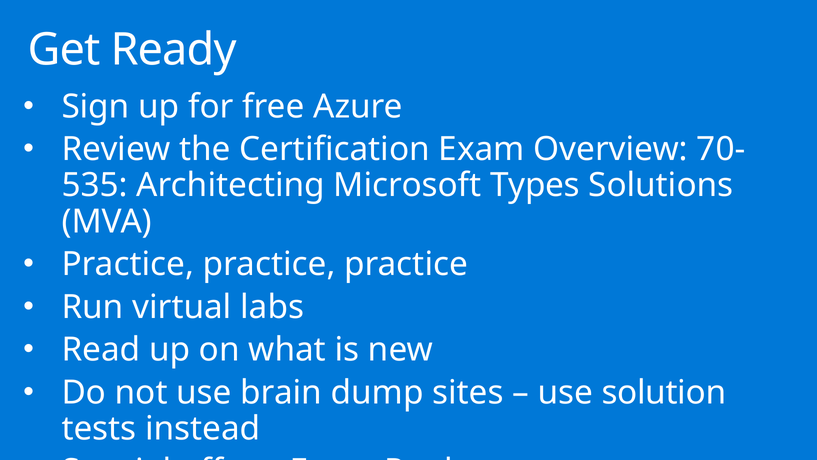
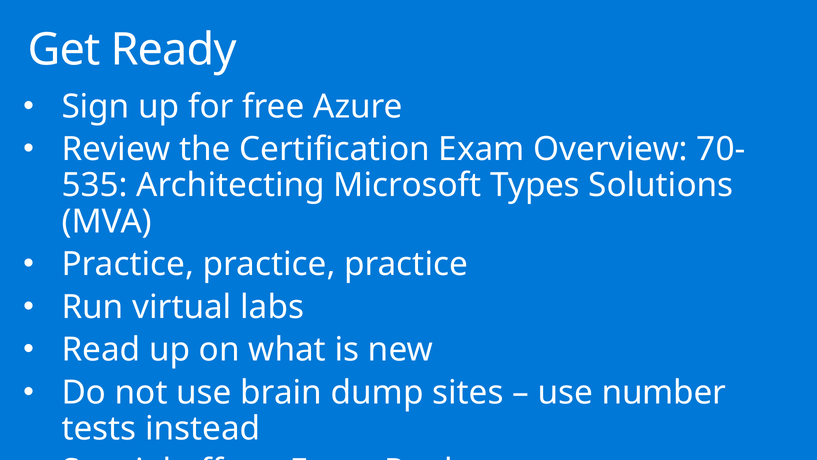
solution: solution -> number
